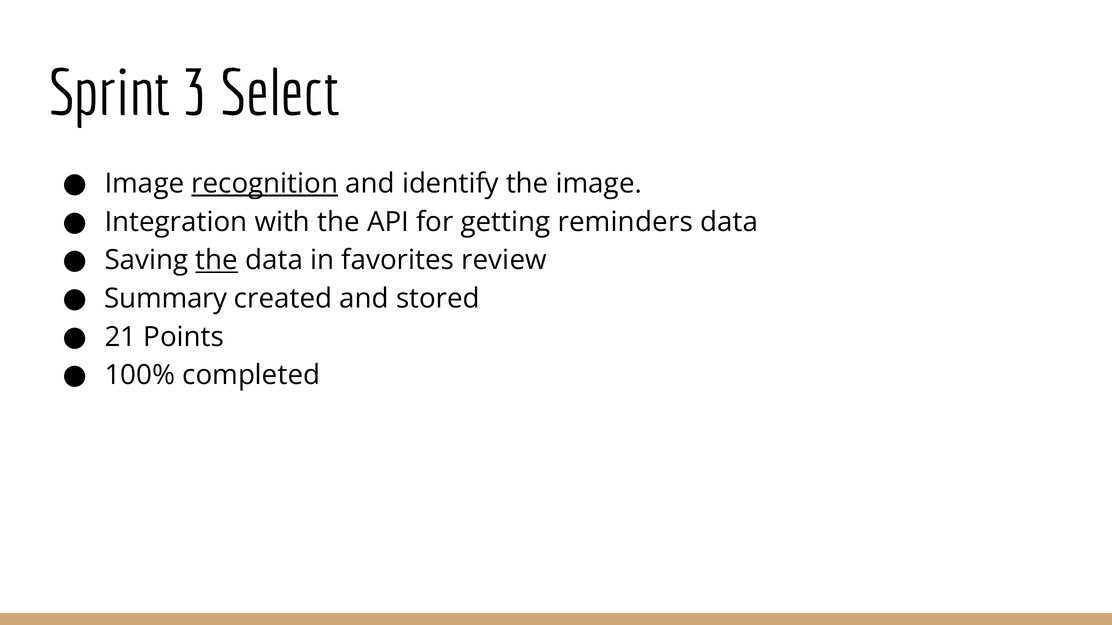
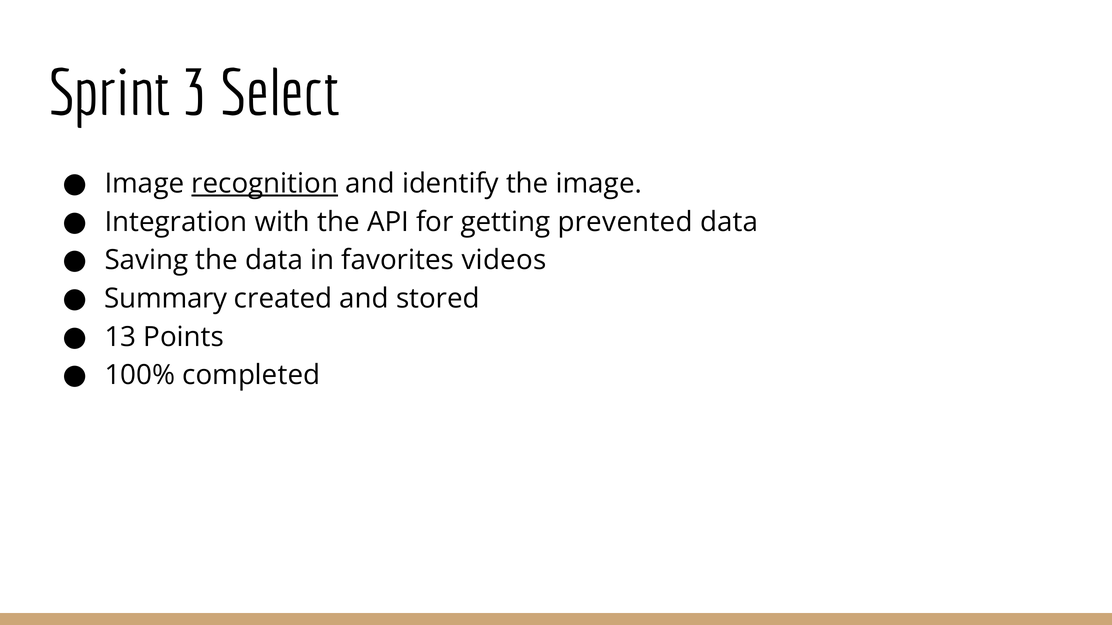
reminders: reminders -> prevented
the at (217, 260) underline: present -> none
review: review -> videos
21: 21 -> 13
